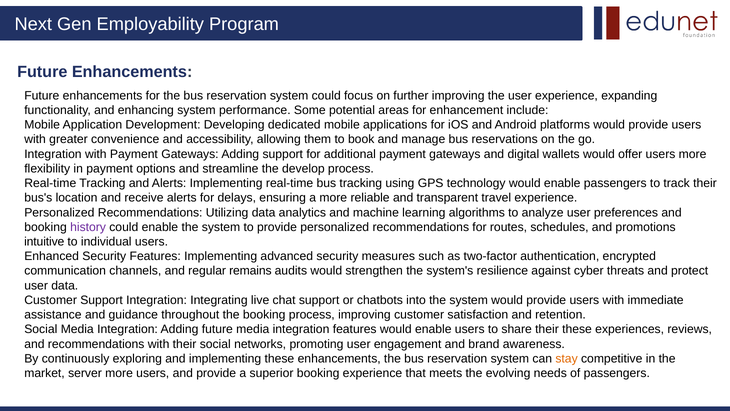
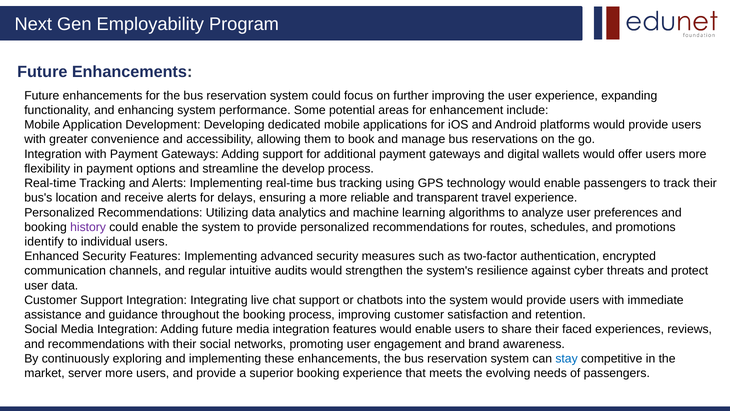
intuitive: intuitive -> identify
remains: remains -> intuitive
their these: these -> faced
stay colour: orange -> blue
